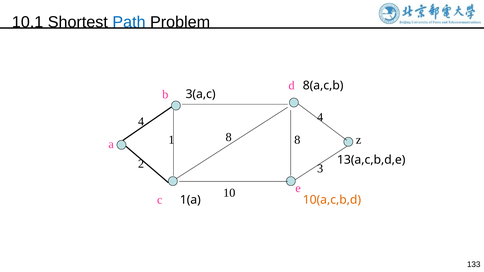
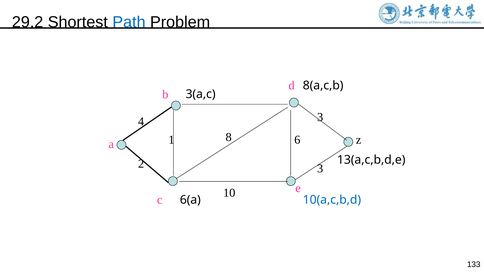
10.1: 10.1 -> 29.2
4 4: 4 -> 3
1 8: 8 -> 6
1(a: 1(a -> 6(a
10(a,c,b,d colour: orange -> blue
